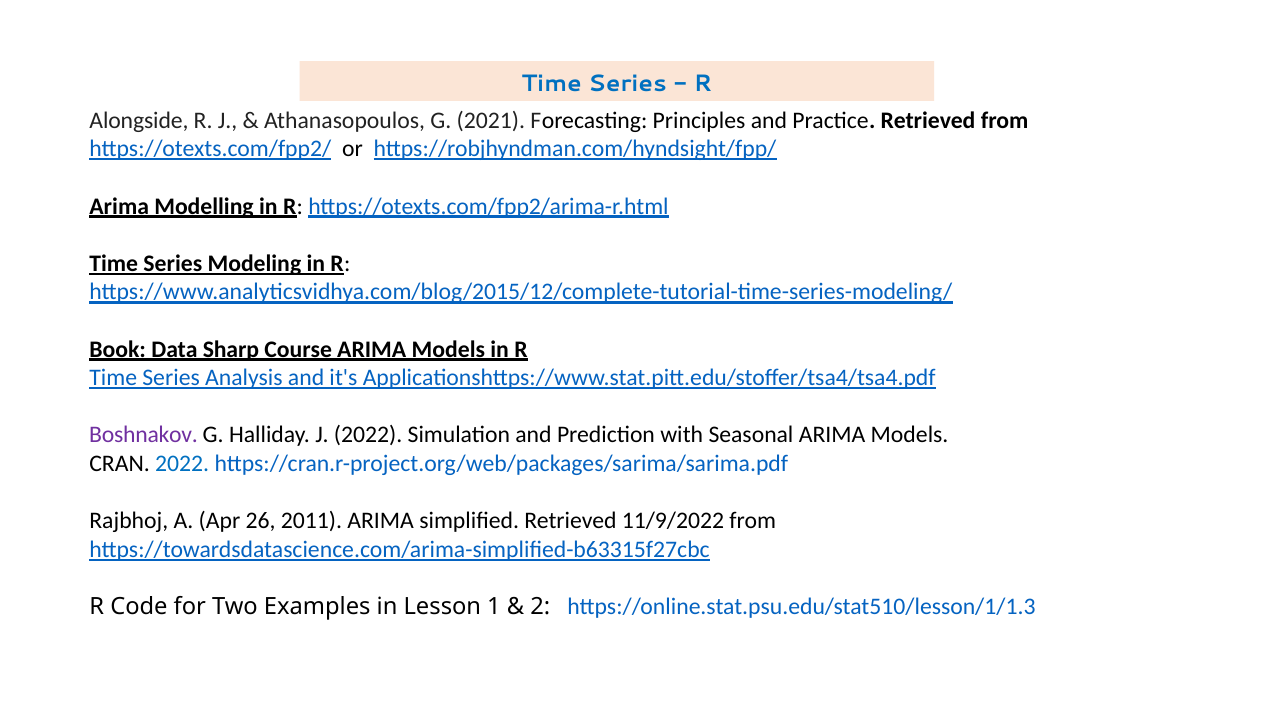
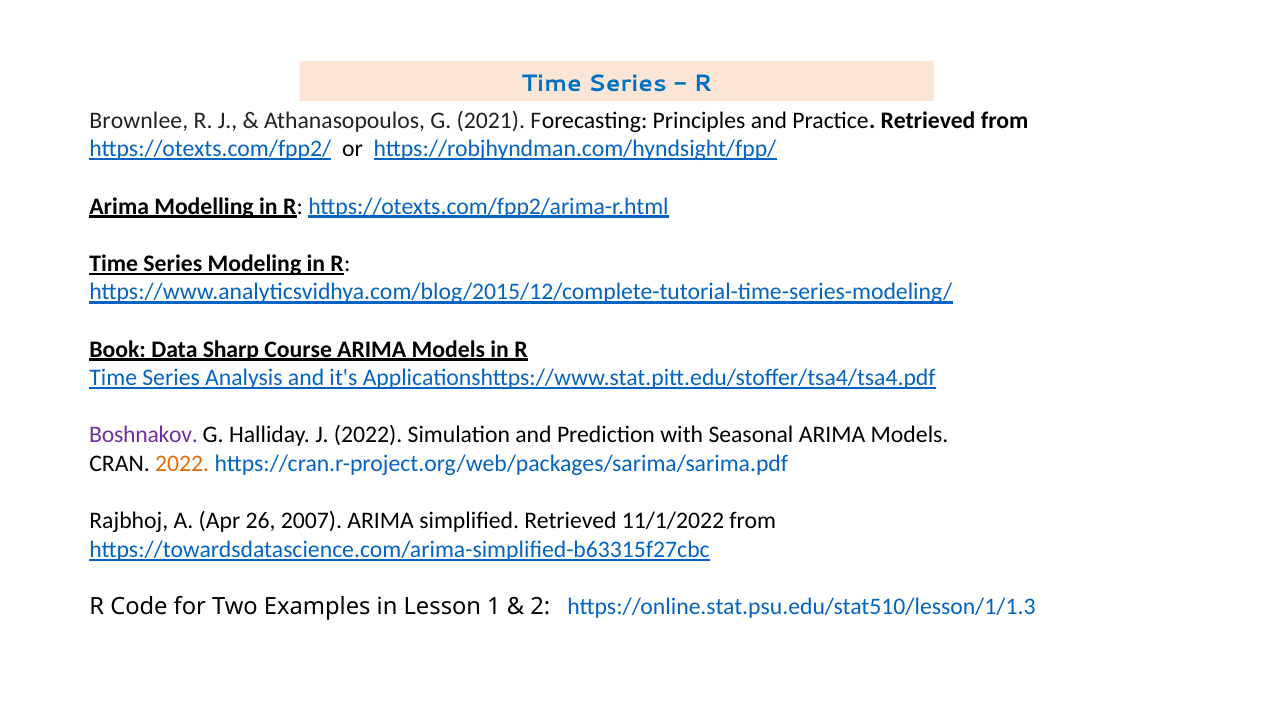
Alongside: Alongside -> Brownlee
2022 at (182, 464) colour: blue -> orange
2011: 2011 -> 2007
11/9/2022: 11/9/2022 -> 11/1/2022
